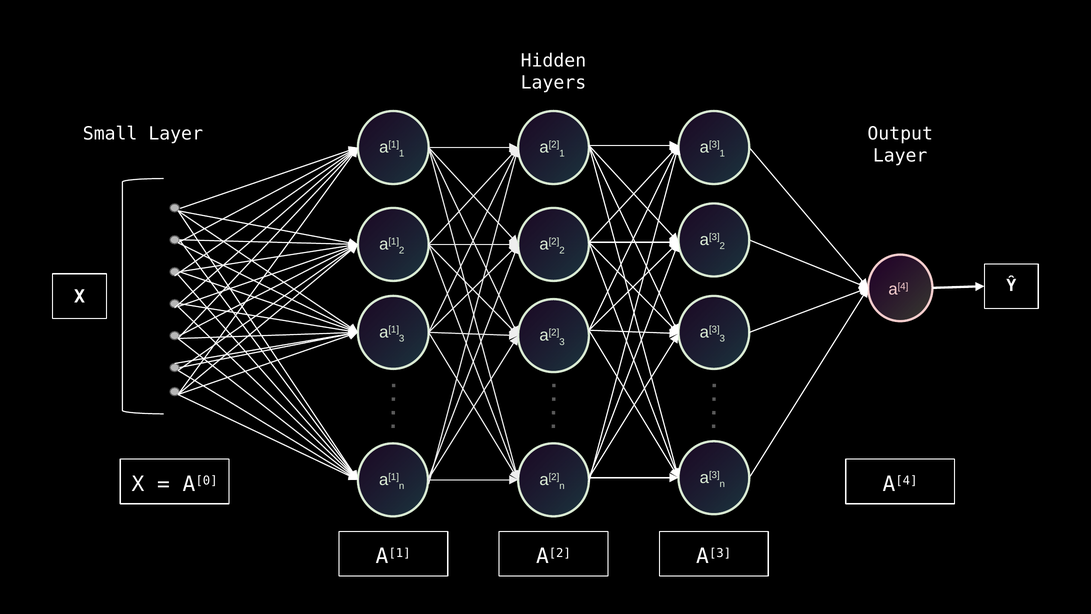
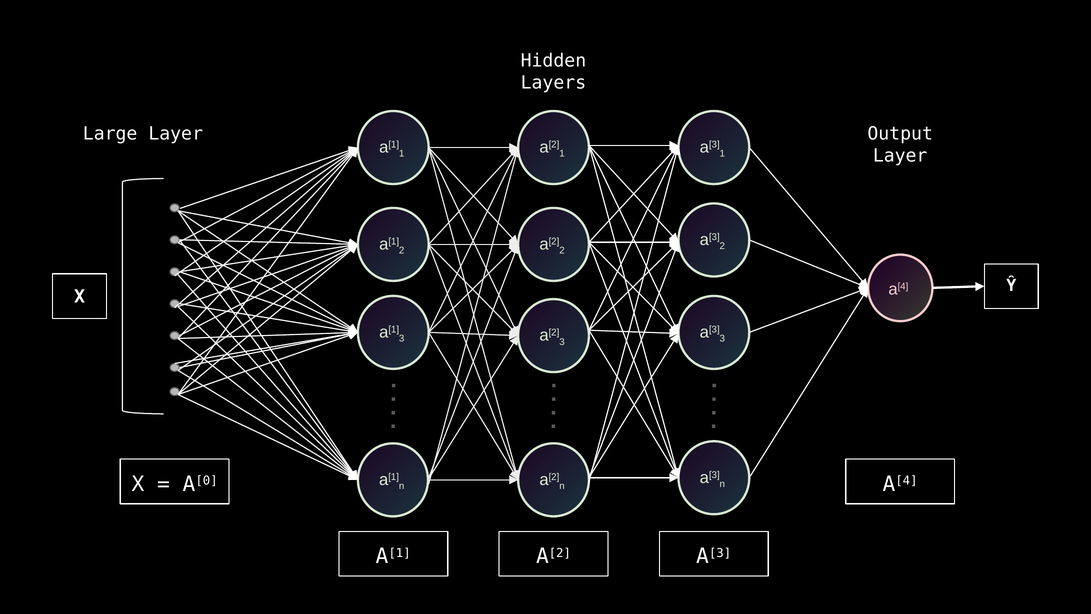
Small: Small -> Large
